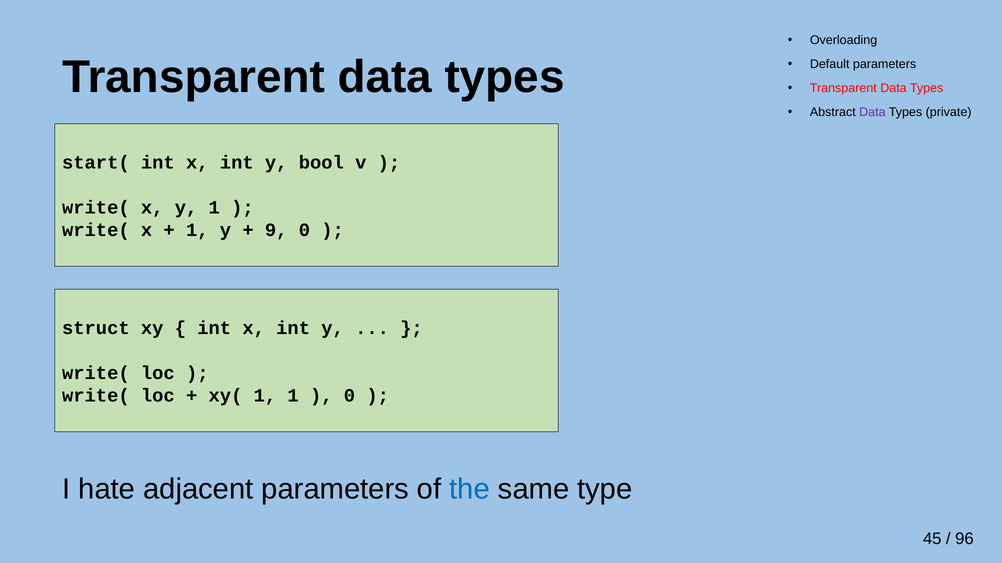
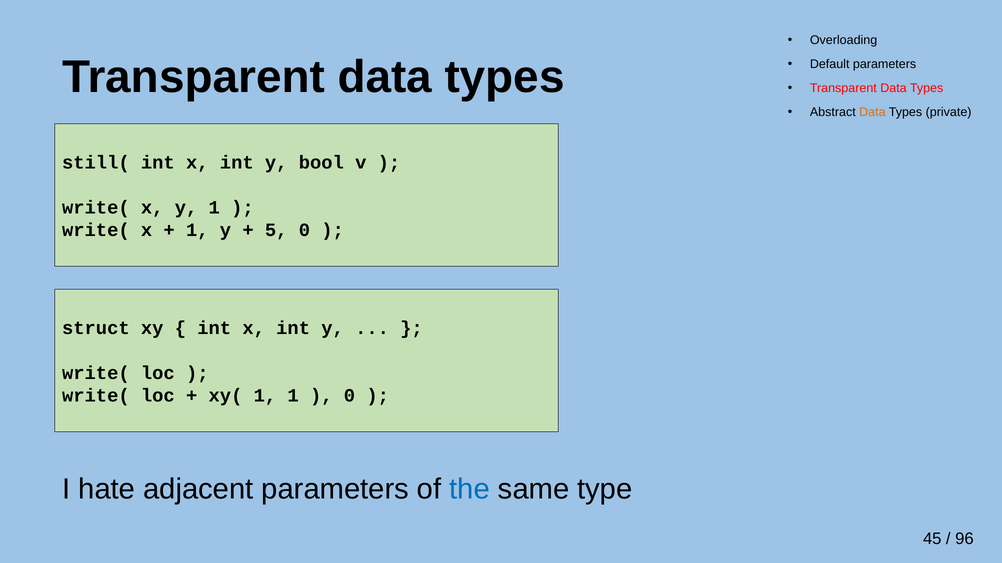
Data at (872, 112) colour: purple -> orange
start(: start( -> still(
9: 9 -> 5
